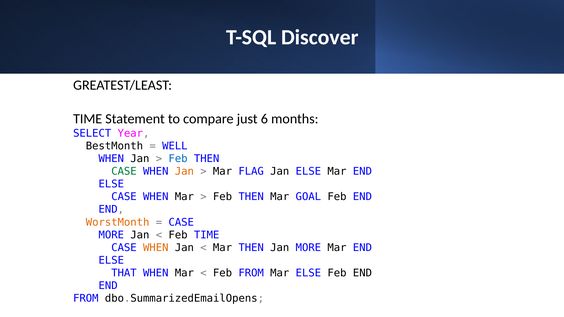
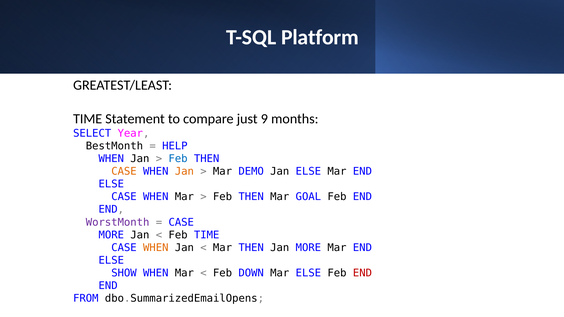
Discover: Discover -> Platform
6: 6 -> 9
WELL: WELL -> HELP
CASE at (124, 172) colour: green -> orange
FLAG: FLAG -> DEMO
WorstMonth colour: orange -> purple
THAT: THAT -> SHOW
Feb FROM: FROM -> DOWN
END at (362, 273) colour: black -> red
